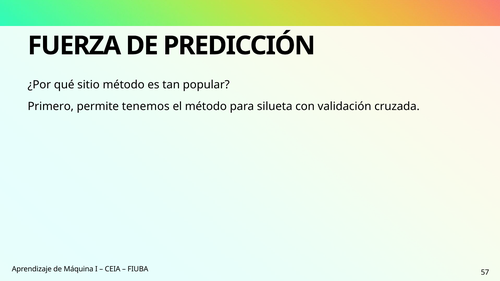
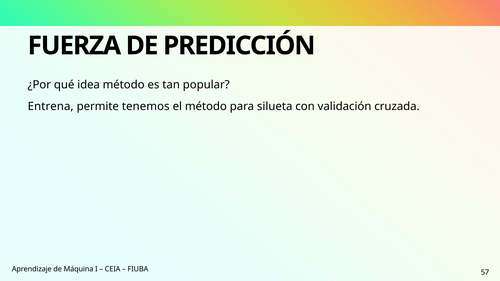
sitio: sitio -> idea
Primero: Primero -> Entrena
